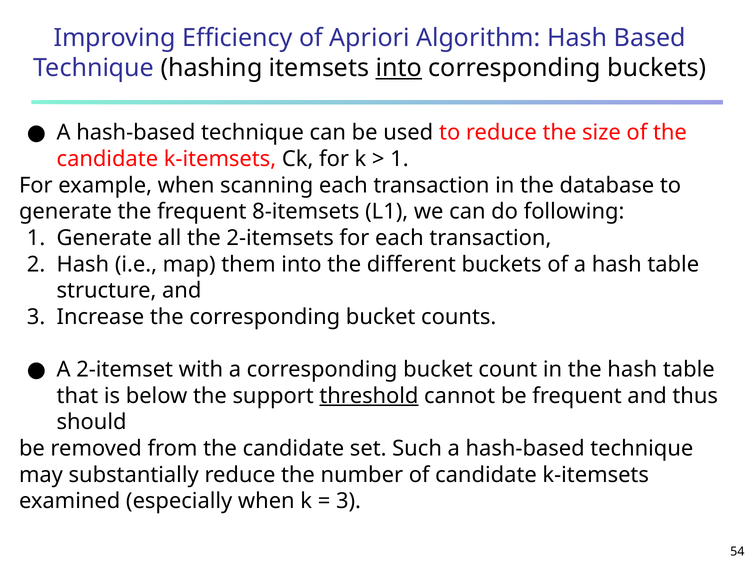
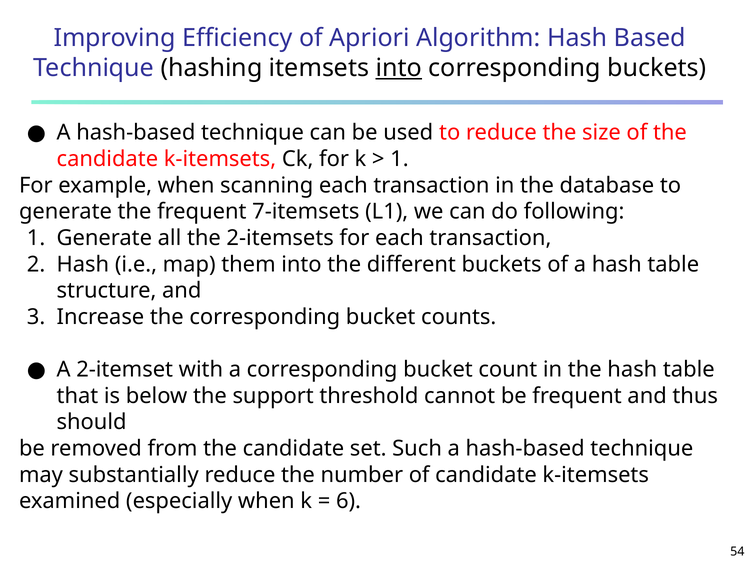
8-itemsets: 8-itemsets -> 7-itemsets
threshold underline: present -> none
3 at (349, 501): 3 -> 6
